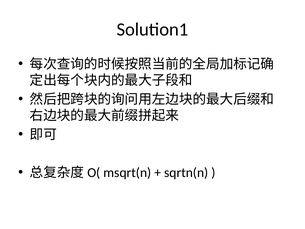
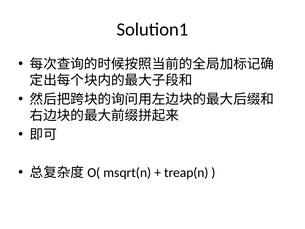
sqrtn(n: sqrtn(n -> treap(n
